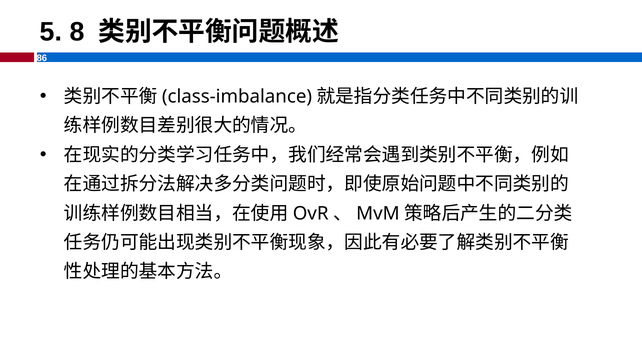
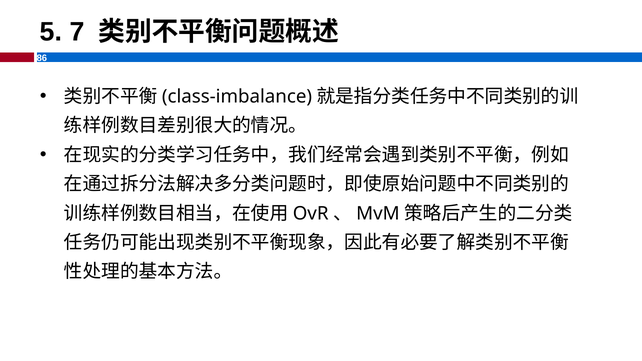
8: 8 -> 7
